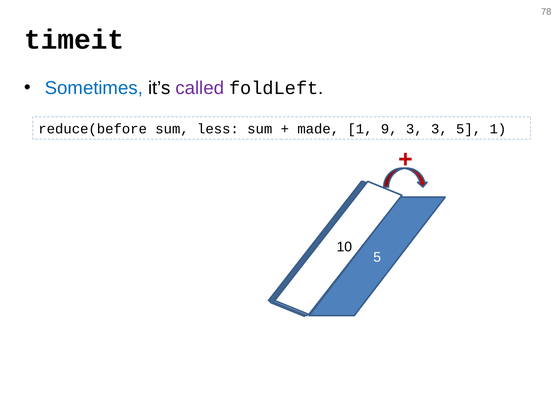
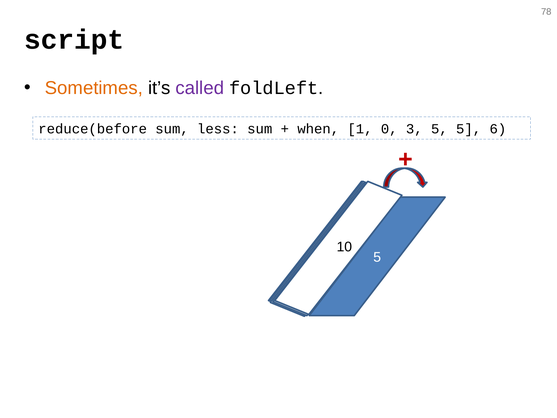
timeit: timeit -> script
Sometimes colour: blue -> orange
made: made -> when
9: 9 -> 0
3 3: 3 -> 5
5 1: 1 -> 6
